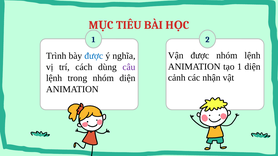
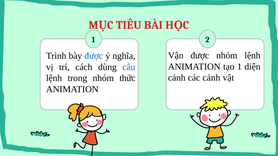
câu colour: purple -> blue
các nhận: nhận -> cảnh
nhóm diện: diện -> thức
